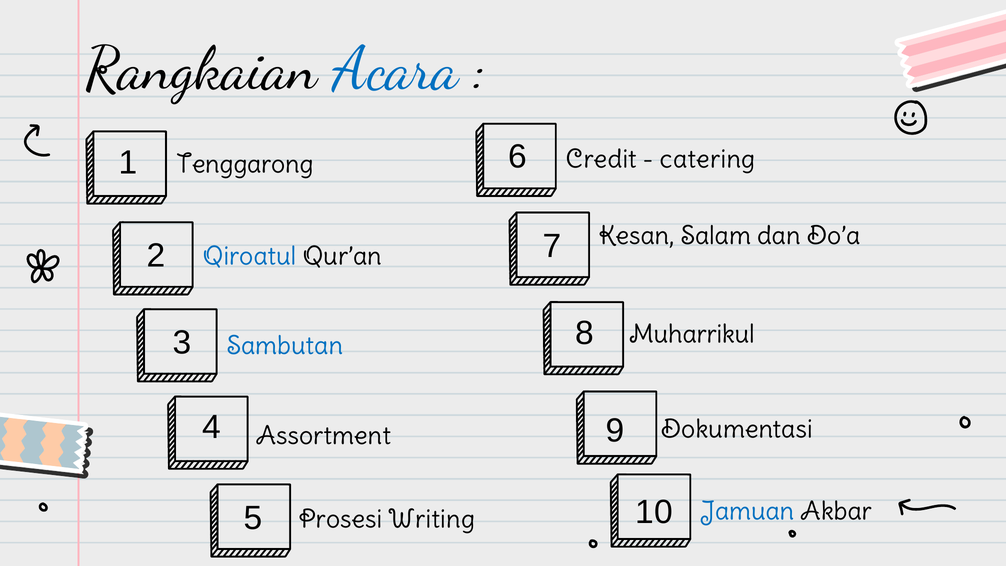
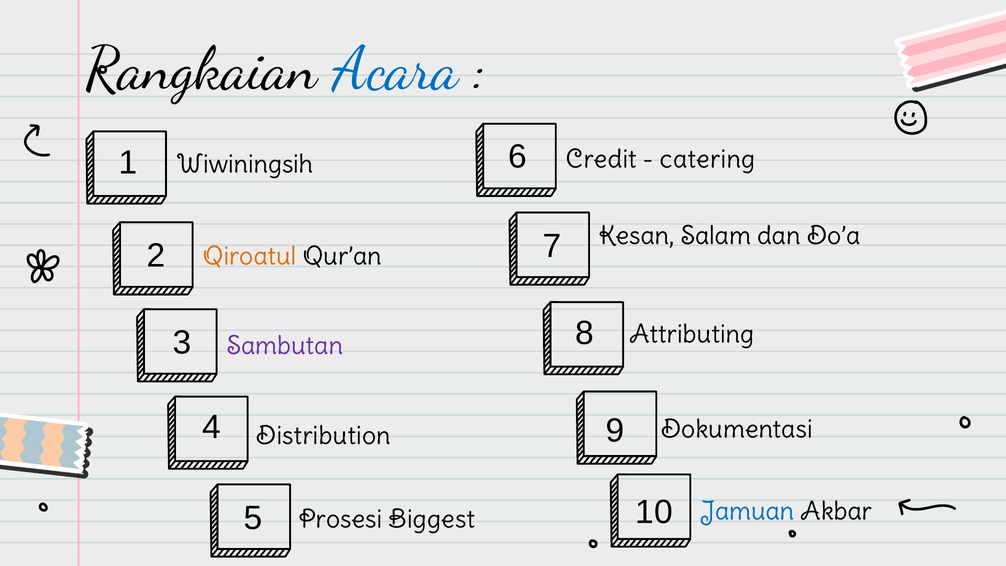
Tenggarong: Tenggarong -> Wiwiningsih
Qiroatul colour: blue -> orange
Muharrikul: Muharrikul -> Attributing
Sambutan colour: blue -> purple
Assortment: Assortment -> Distribution
Writing: Writing -> Biggest
